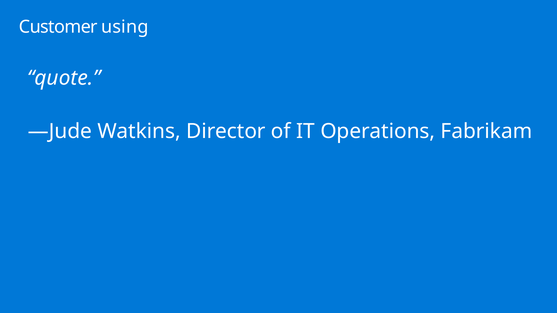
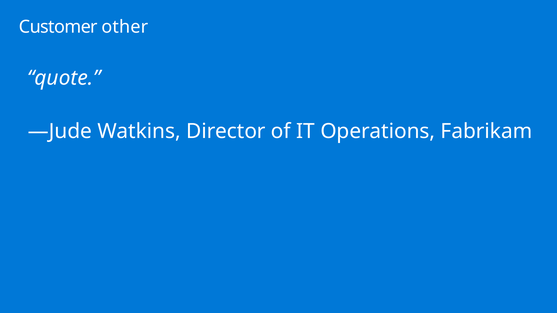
using: using -> other
